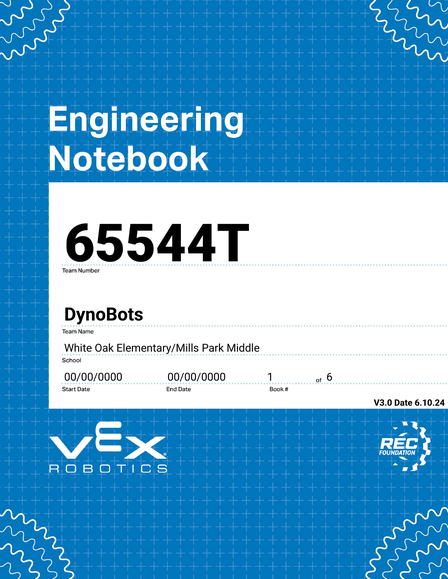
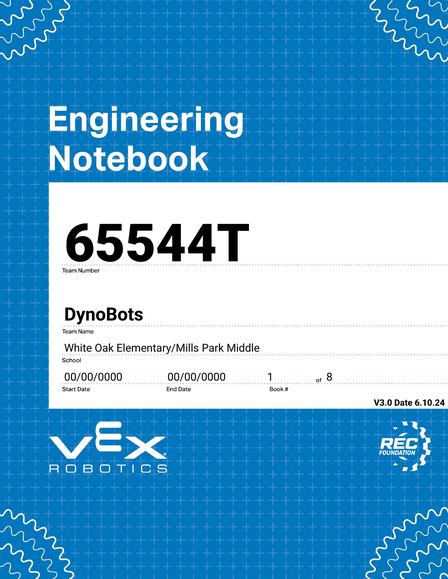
6: 6 -> 8
